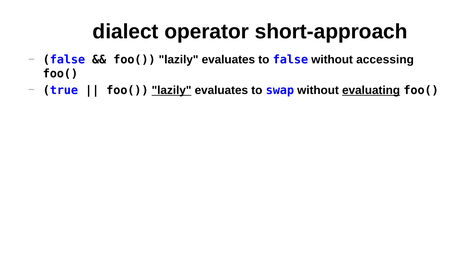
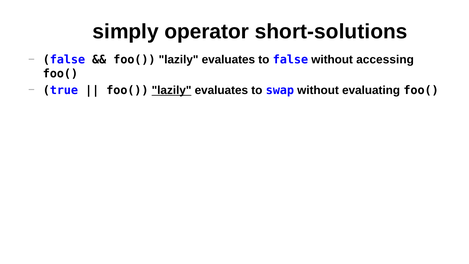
dialect: dialect -> simply
short-approach: short-approach -> short-solutions
evaluating underline: present -> none
